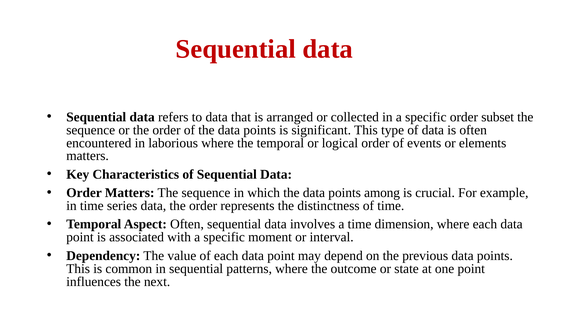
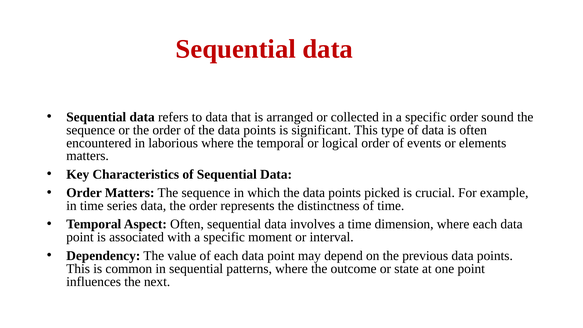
subset: subset -> sound
among: among -> picked
